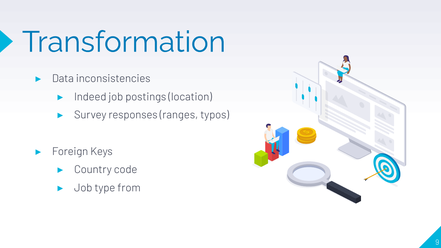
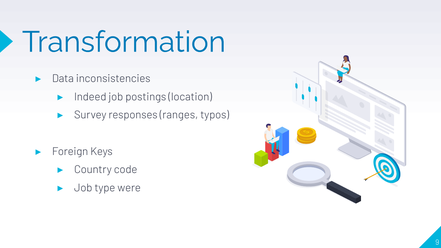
from: from -> were
